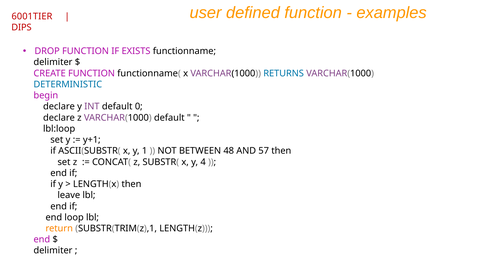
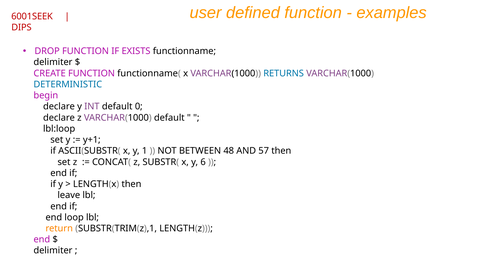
6001TIER: 6001TIER -> 6001SEEK
4: 4 -> 6
